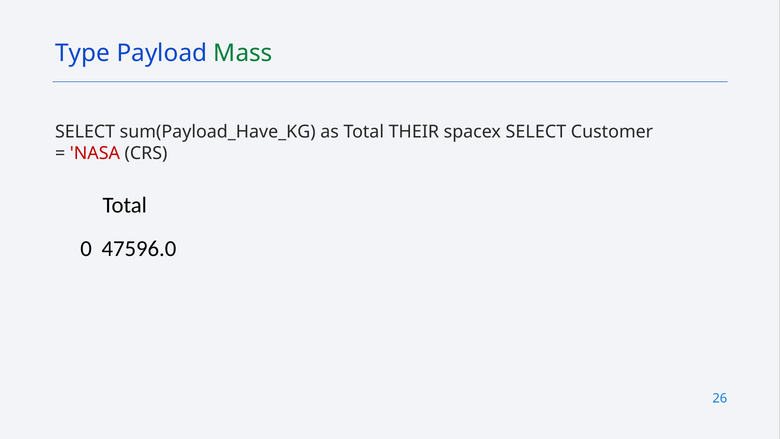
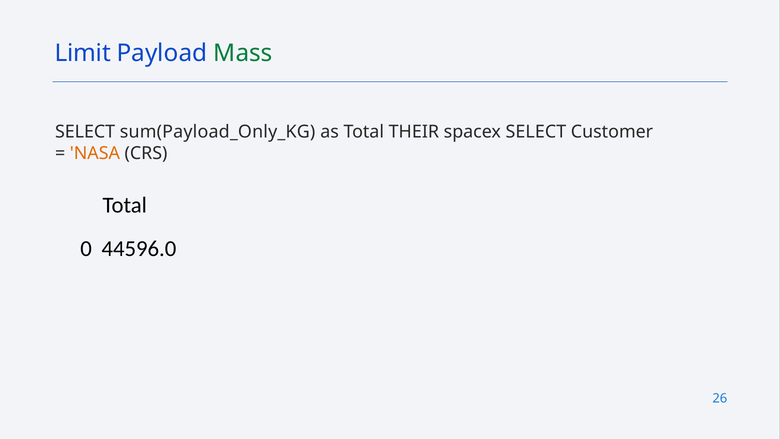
Type: Type -> Limit
sum(Payload_Have_KG: sum(Payload_Have_KG -> sum(Payload_Only_KG
NASA colour: red -> orange
47596.0: 47596.0 -> 44596.0
